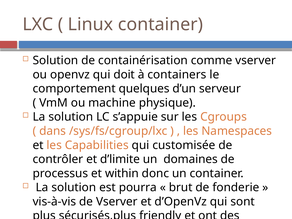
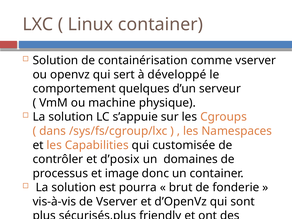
doit: doit -> sert
à containers: containers -> développé
d’limite: d’limite -> d’posix
within: within -> image
